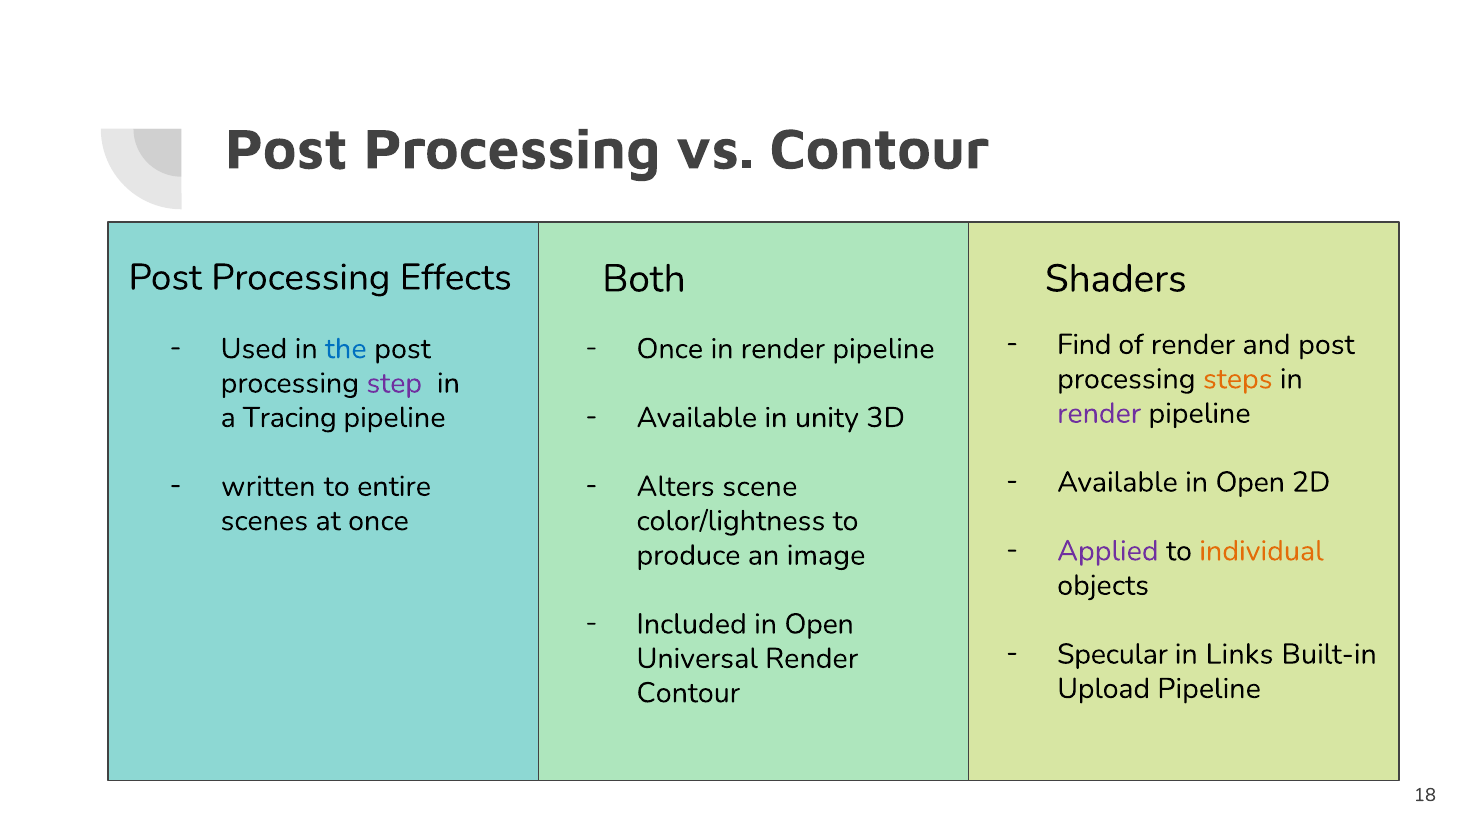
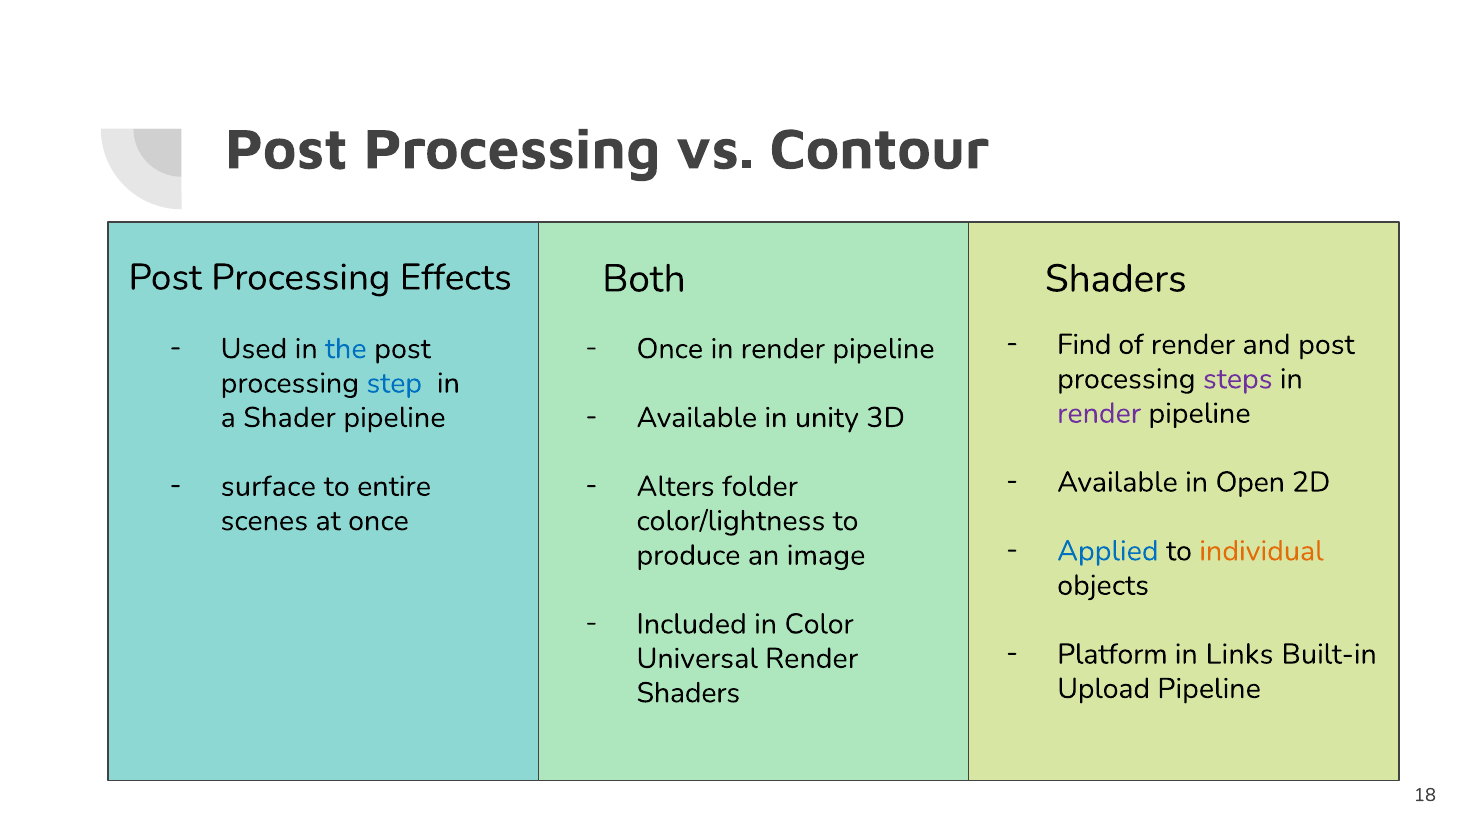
steps colour: orange -> purple
step colour: purple -> blue
Tracing: Tracing -> Shader
written: written -> surface
scene: scene -> folder
Applied colour: purple -> blue
Included in Open: Open -> Color
Specular: Specular -> Platform
Contour at (688, 693): Contour -> Shaders
